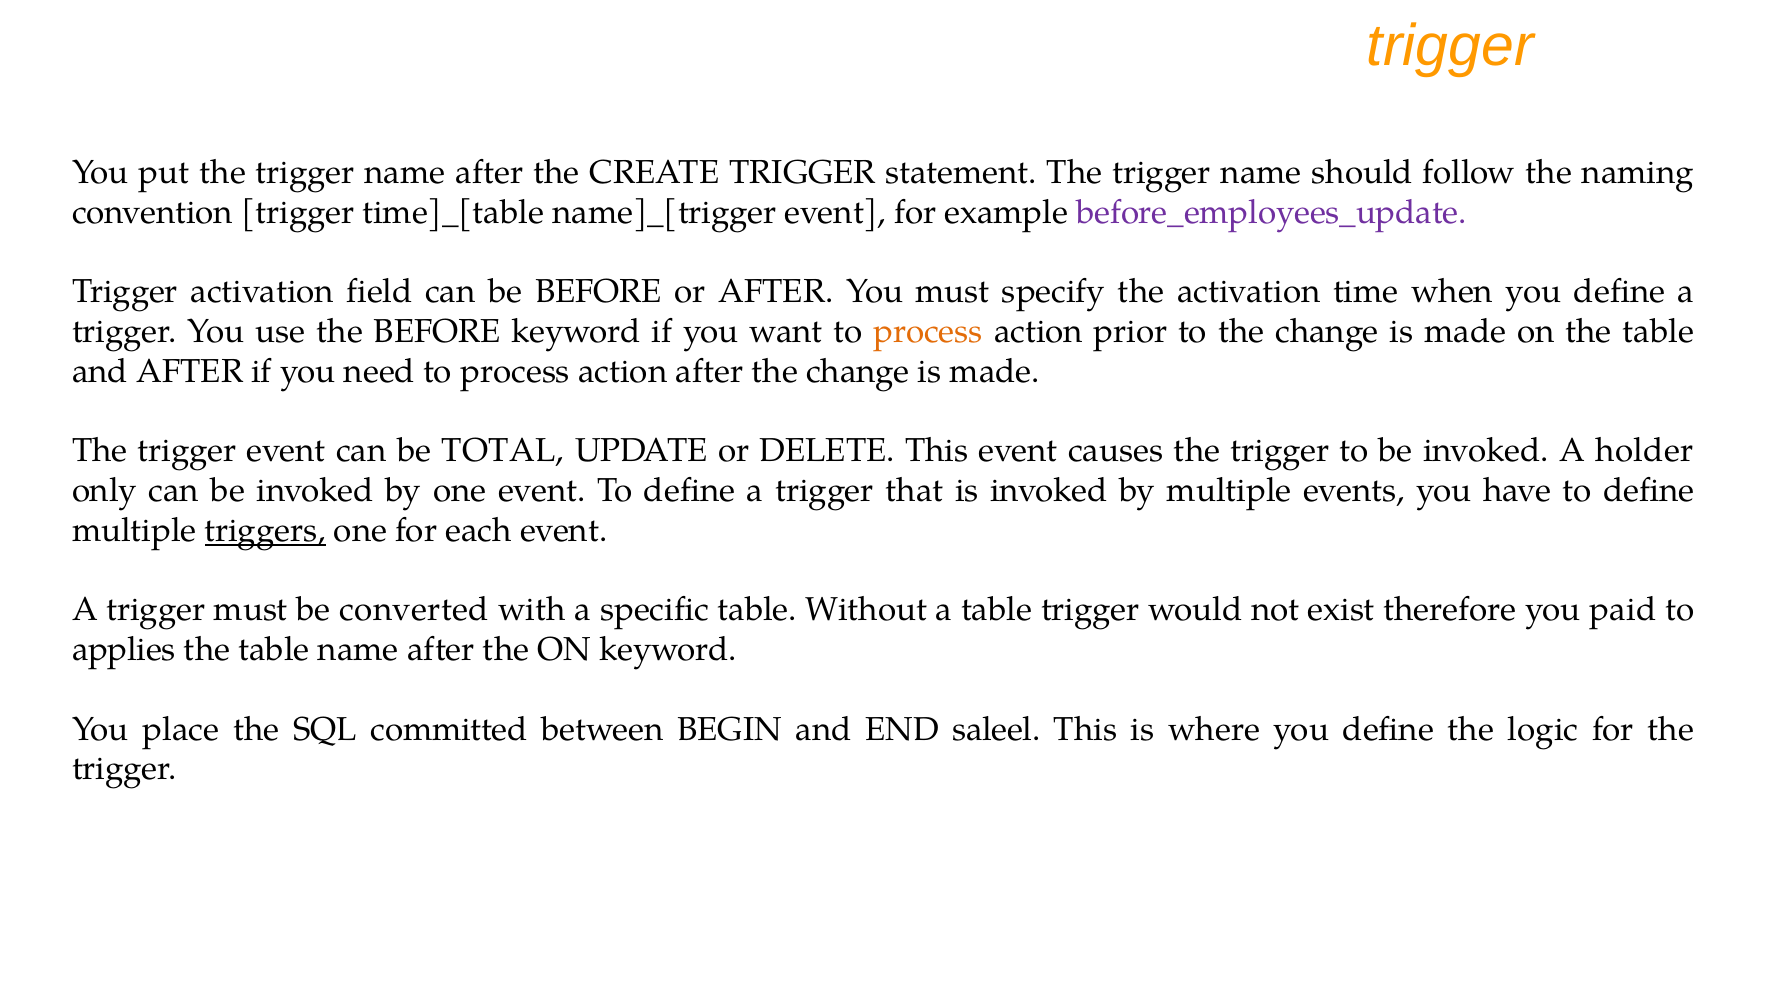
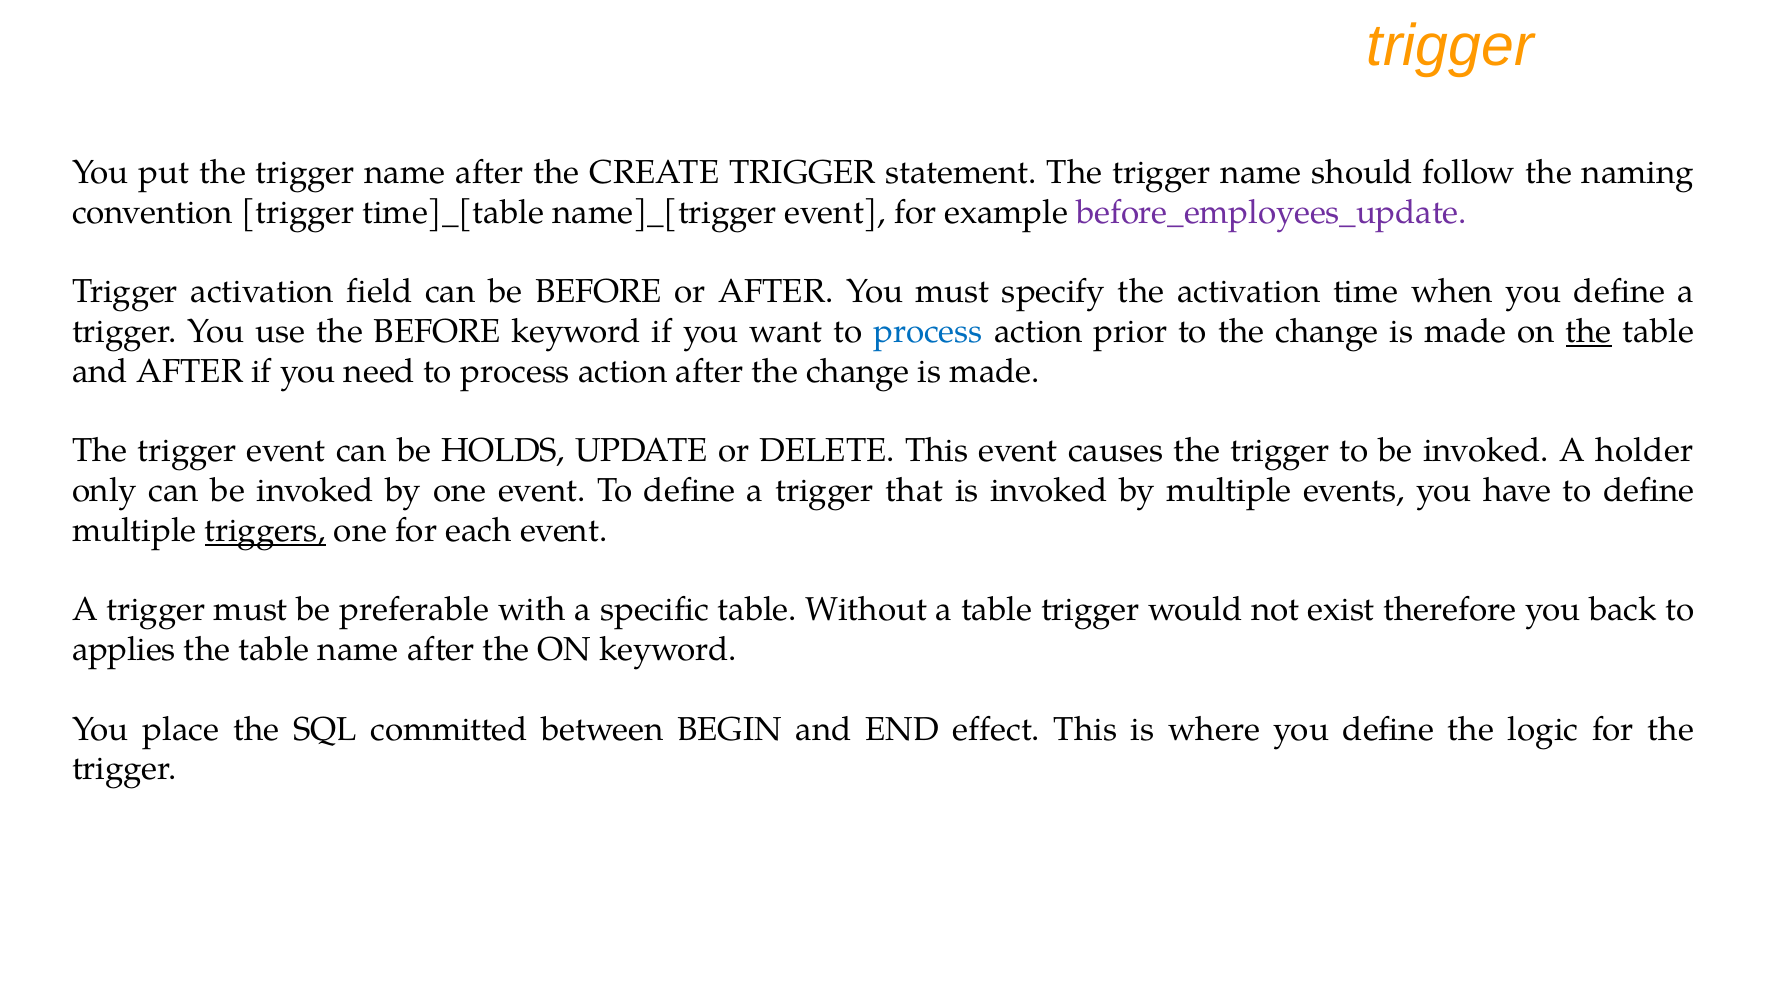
process at (928, 332) colour: orange -> blue
the at (1589, 332) underline: none -> present
TOTAL: TOTAL -> HOLDS
converted: converted -> preferable
paid: paid -> back
saleel: saleel -> effect
